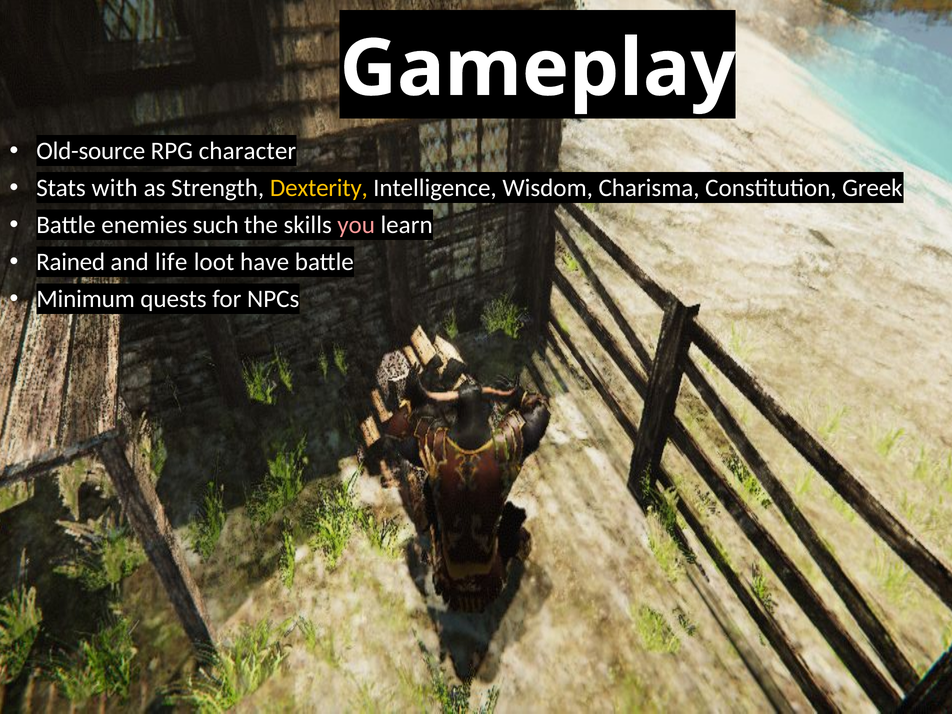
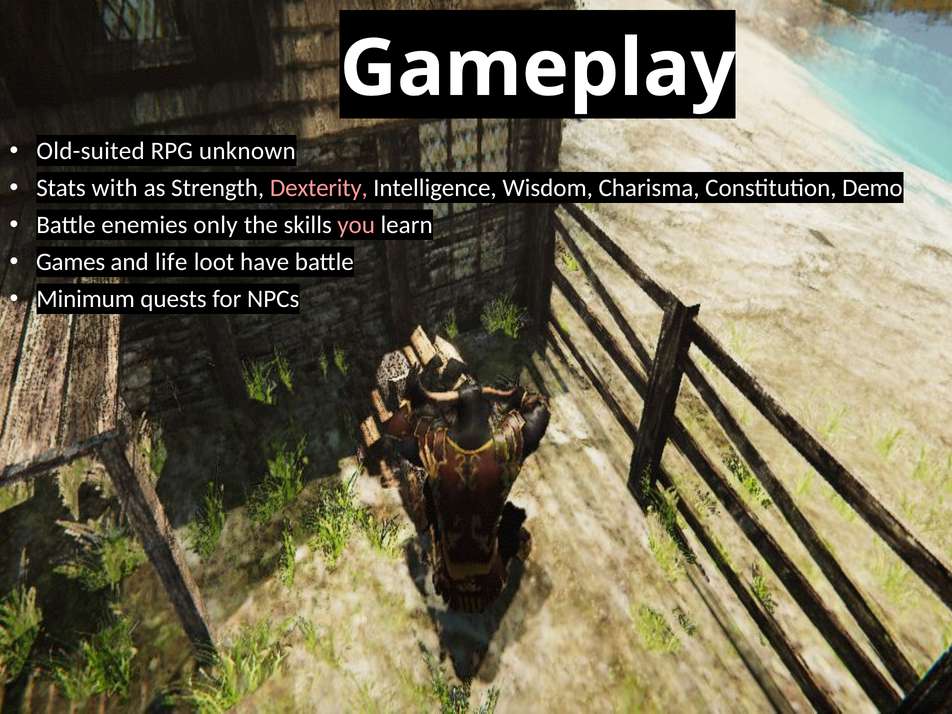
Old-source: Old-source -> Old-suited
character: character -> unknown
Dexterity colour: yellow -> pink
Greek: Greek -> Demo
such: such -> only
Rained: Rained -> Games
